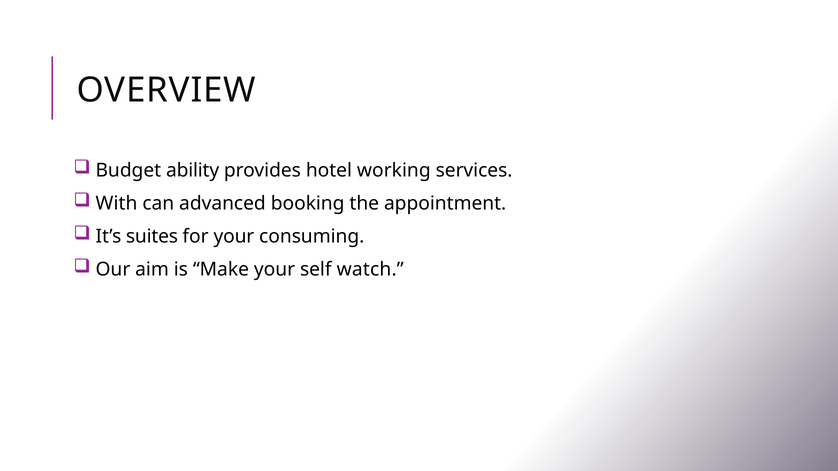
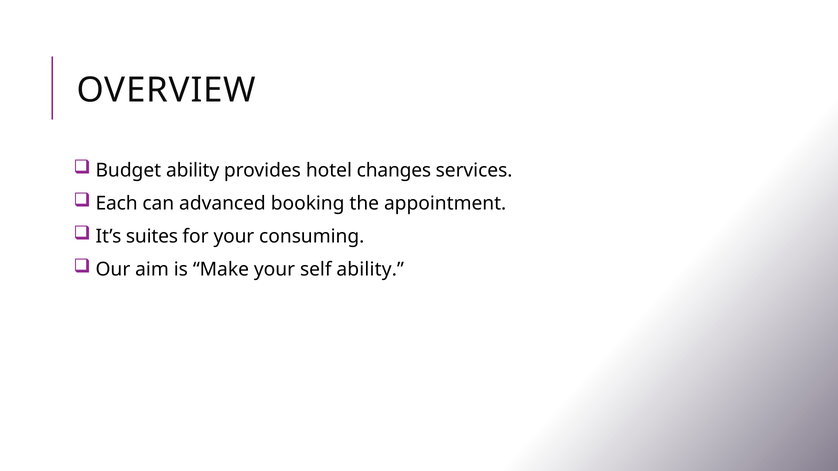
working: working -> changes
With: With -> Each
self watch: watch -> ability
